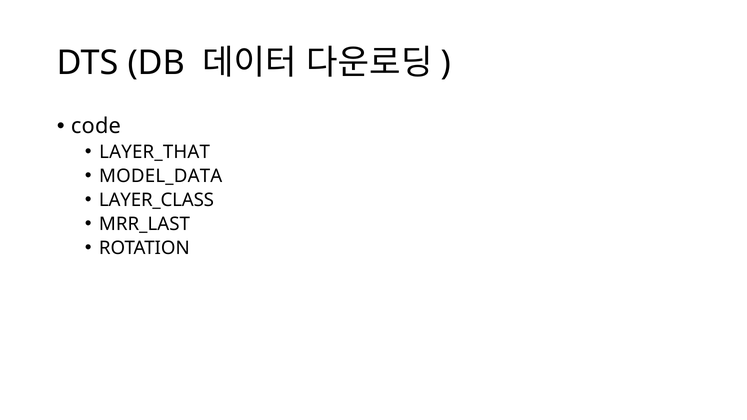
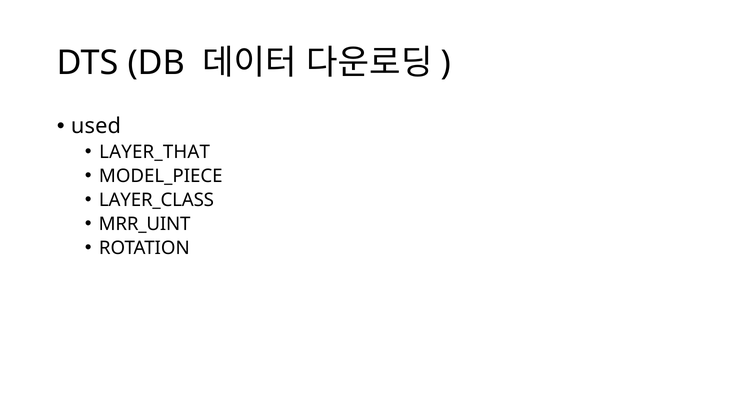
code: code -> used
MODEL_DATA: MODEL_DATA -> MODEL_PIECE
MRR_LAST: MRR_LAST -> MRR_UINT
